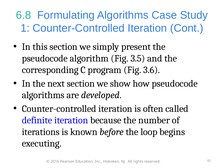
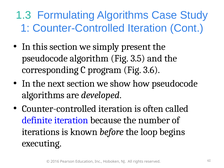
6.8: 6.8 -> 1.3
